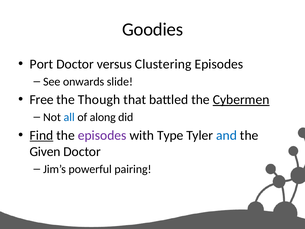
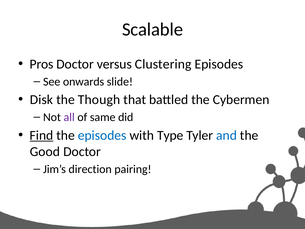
Goodies: Goodies -> Scalable
Port: Port -> Pros
Free: Free -> Disk
Cybermen underline: present -> none
all colour: blue -> purple
along: along -> same
episodes at (102, 135) colour: purple -> blue
Given: Given -> Good
powerful: powerful -> direction
